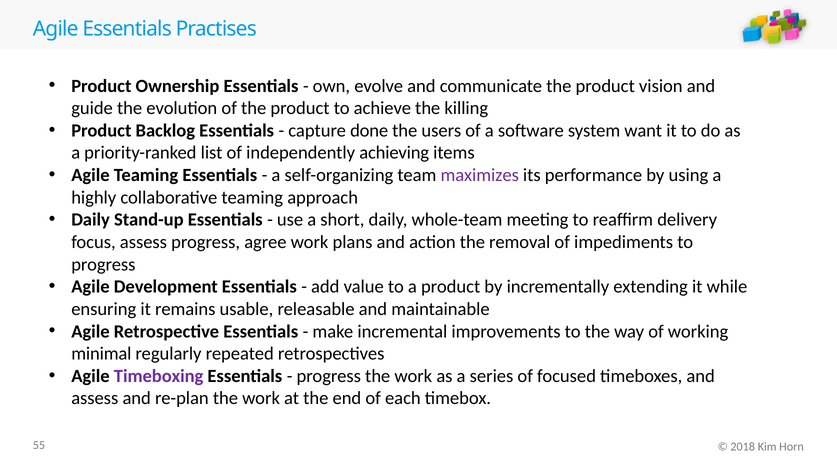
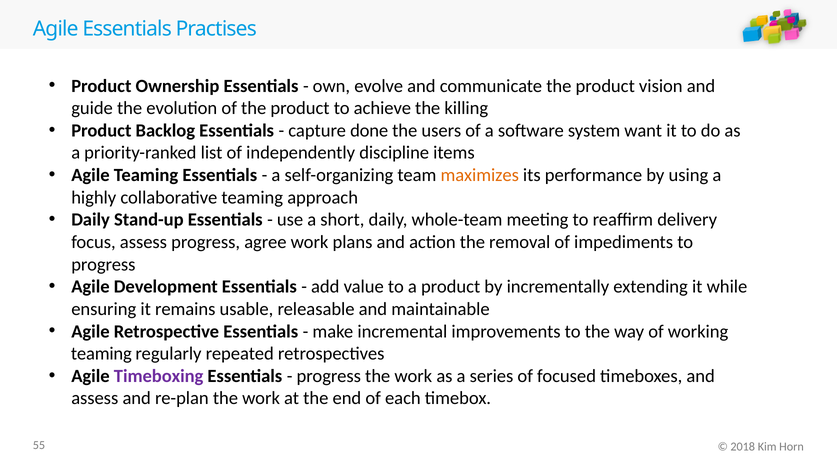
achieving: achieving -> discipline
maximizes colour: purple -> orange
minimal at (101, 354): minimal -> teaming
